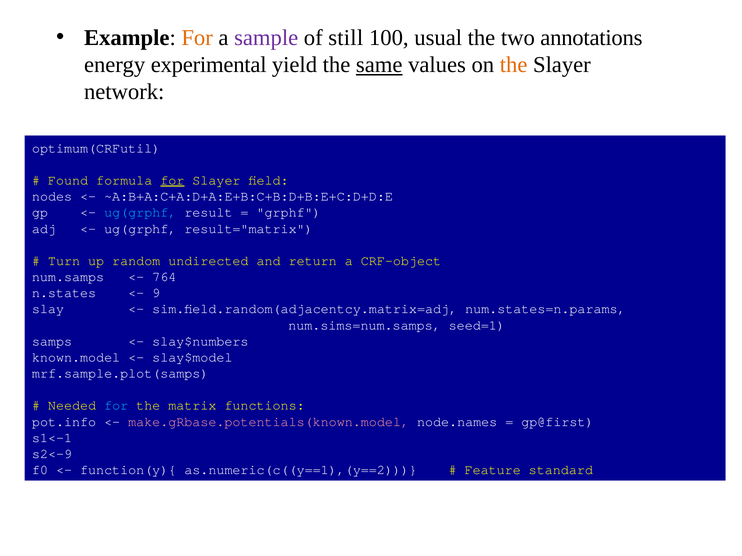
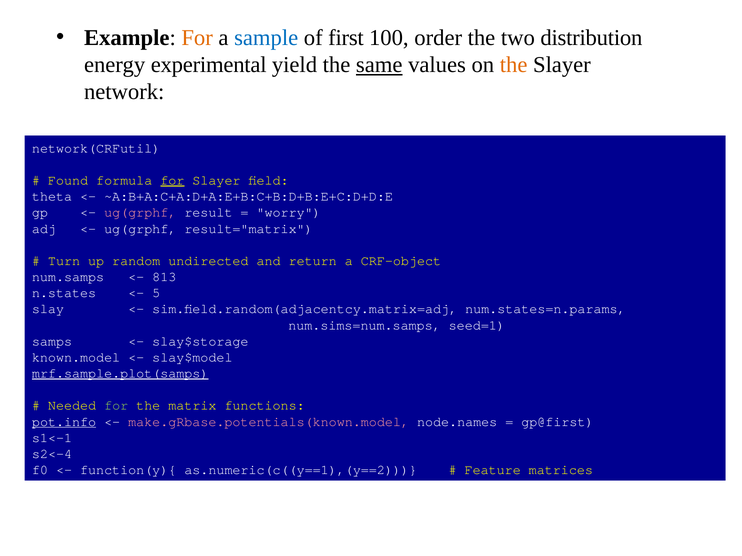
sample colour: purple -> blue
still: still -> first
usual: usual -> order
annotations: annotations -> distribution
optimum(CRFutil: optimum(CRFutil -> network(CRFutil
nodes: nodes -> theta
ug(grphf at (140, 213) colour: light blue -> pink
grphf: grphf -> worry
764: 764 -> 813
9: 9 -> 5
slay$numbers: slay$numbers -> slay$storage
mrf.sample.plot(samps underline: none -> present
for at (116, 406) colour: light blue -> light green
pot.info underline: none -> present
s2<-9: s2<-9 -> s2<-4
standard: standard -> matrices
